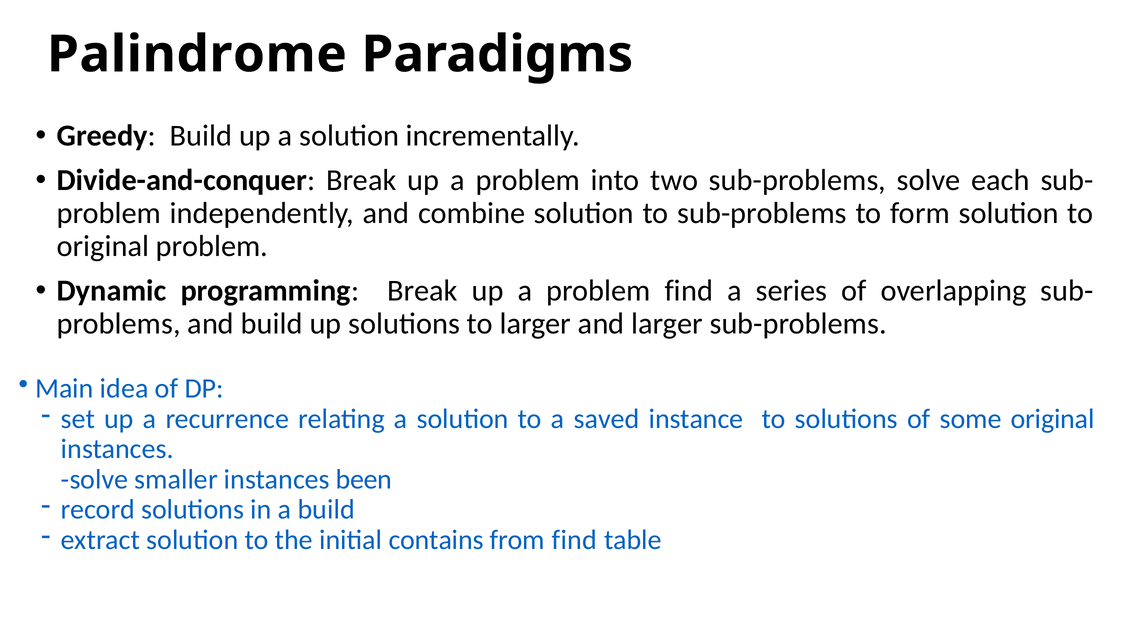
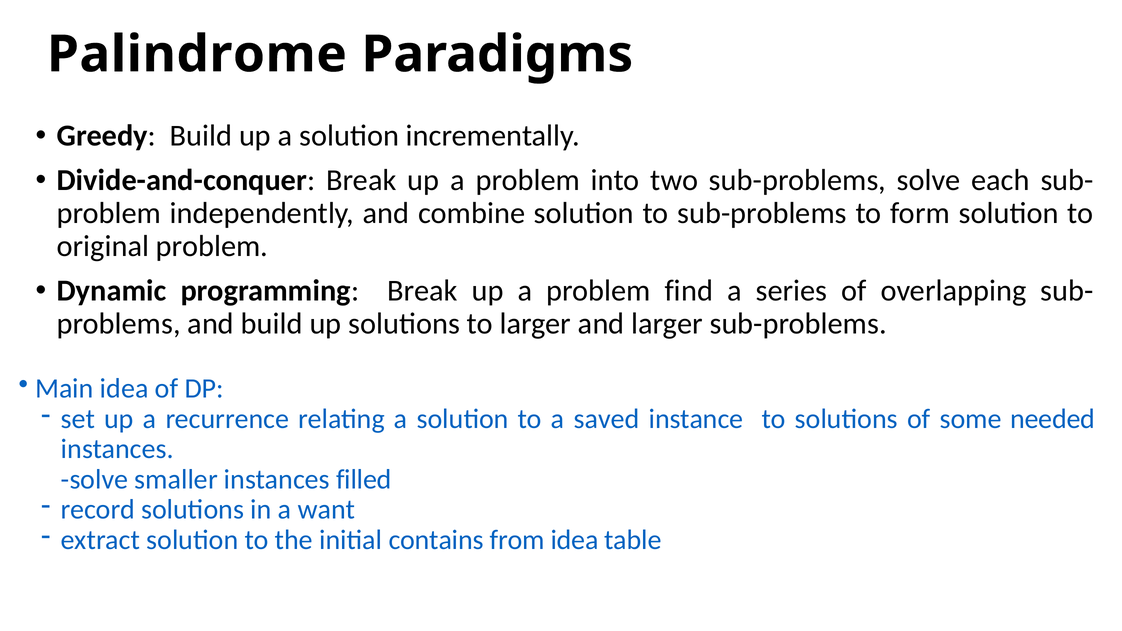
some original: original -> needed
been: been -> filled
a build: build -> want
from find: find -> idea
